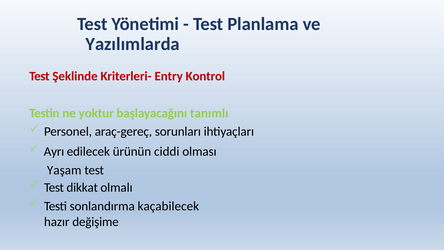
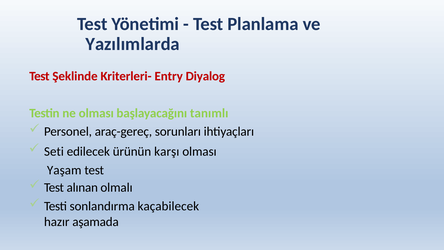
Kontrol: Kontrol -> Diyalog
ne yoktur: yoktur -> olması
Ayrı: Ayrı -> Seti
ciddi: ciddi -> karşı
dikkat: dikkat -> alınan
değişime: değişime -> aşamada
